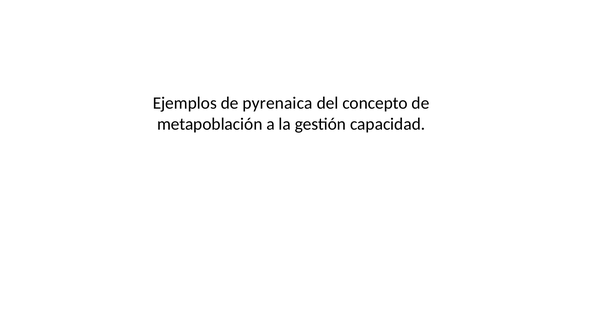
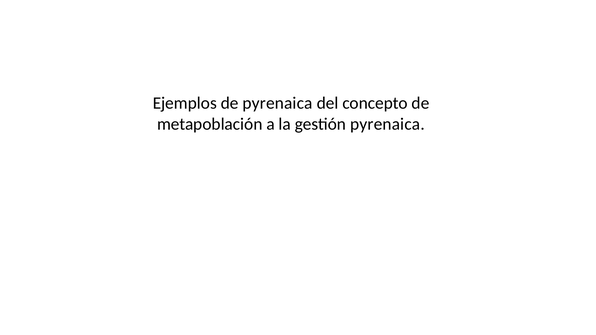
gestión capacidad: capacidad -> pyrenaica
